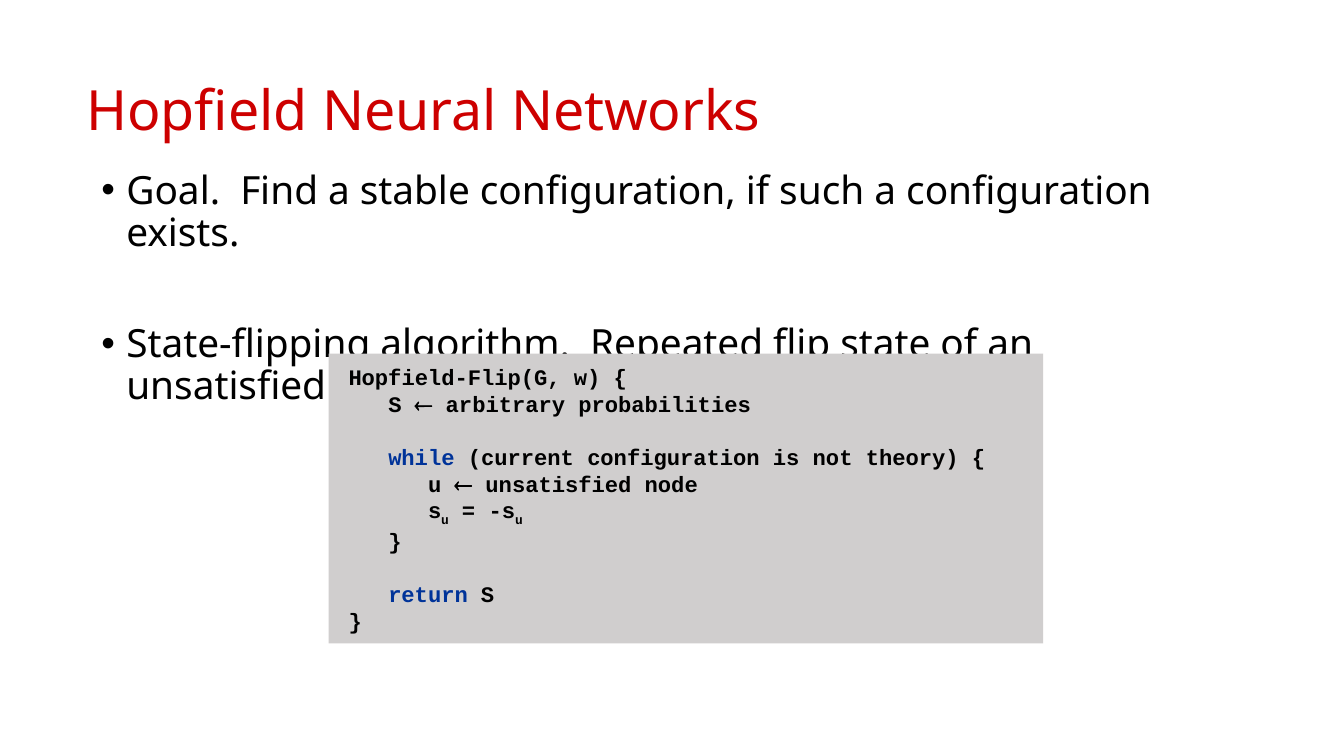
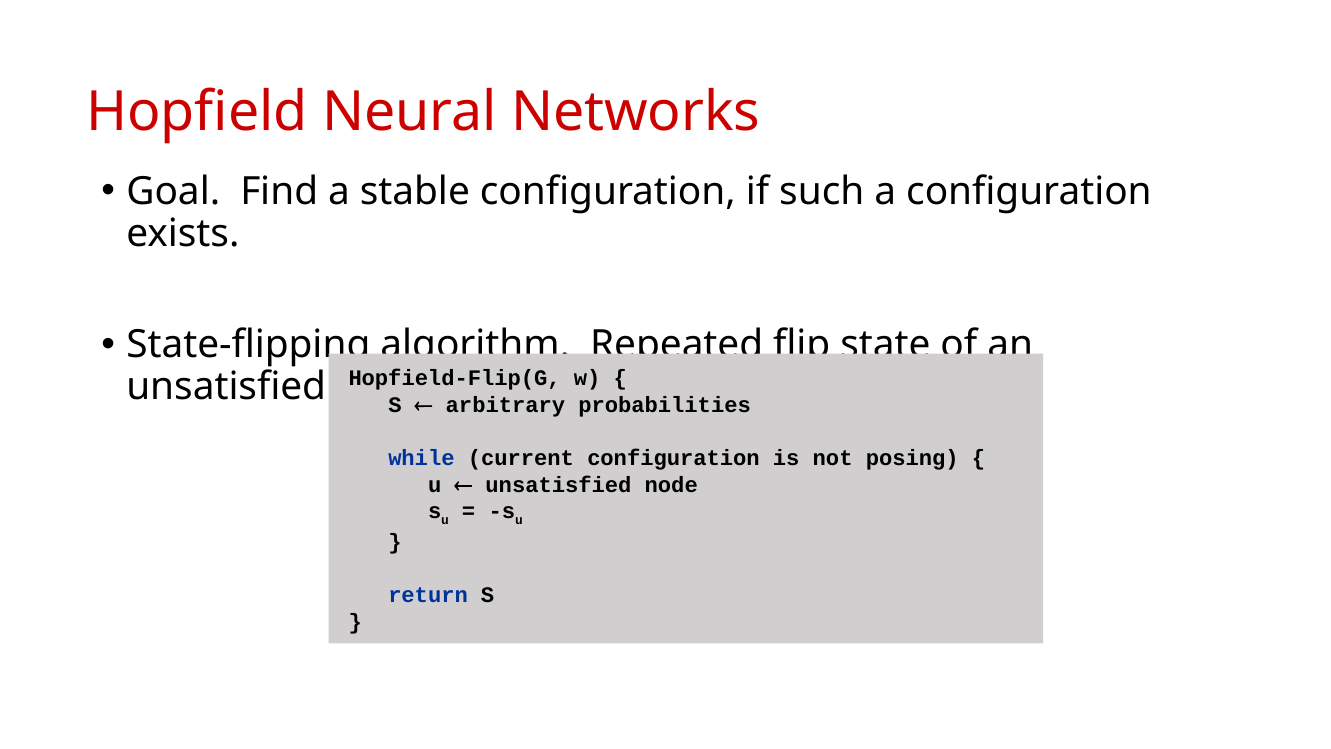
theory: theory -> posing
